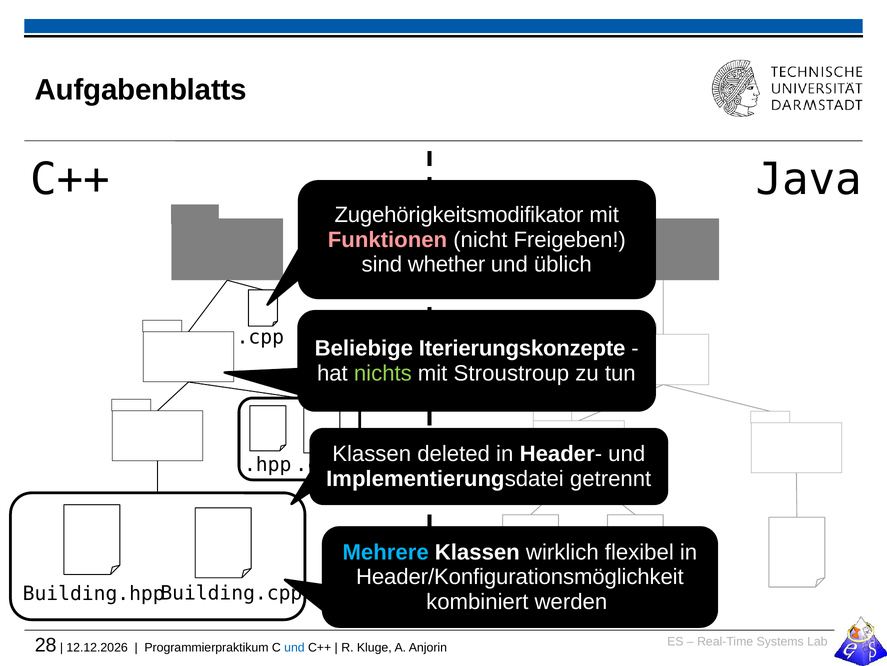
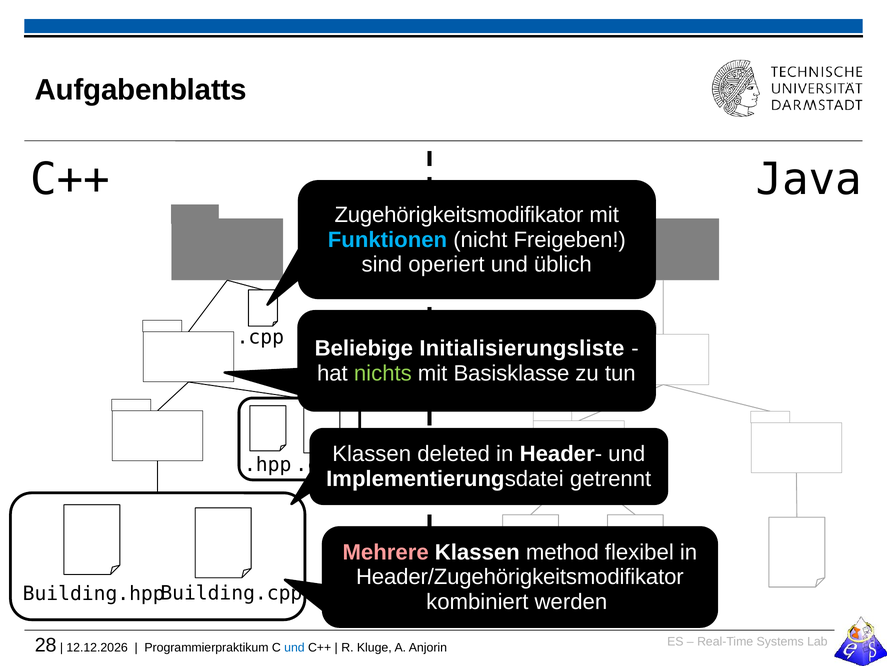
Funktionen colour: pink -> light blue
whether: whether -> operiert
Iterierungskonzepte: Iterierungskonzepte -> Initialisierungsliste
Stroustroup: Stroustroup -> Basisklasse
Mehrere colour: light blue -> pink
wirklich: wirklich -> method
Header/Konfigurationsmöglichkeit: Header/Konfigurationsmöglichkeit -> Header/Zugehörigkeitsmodifikator
